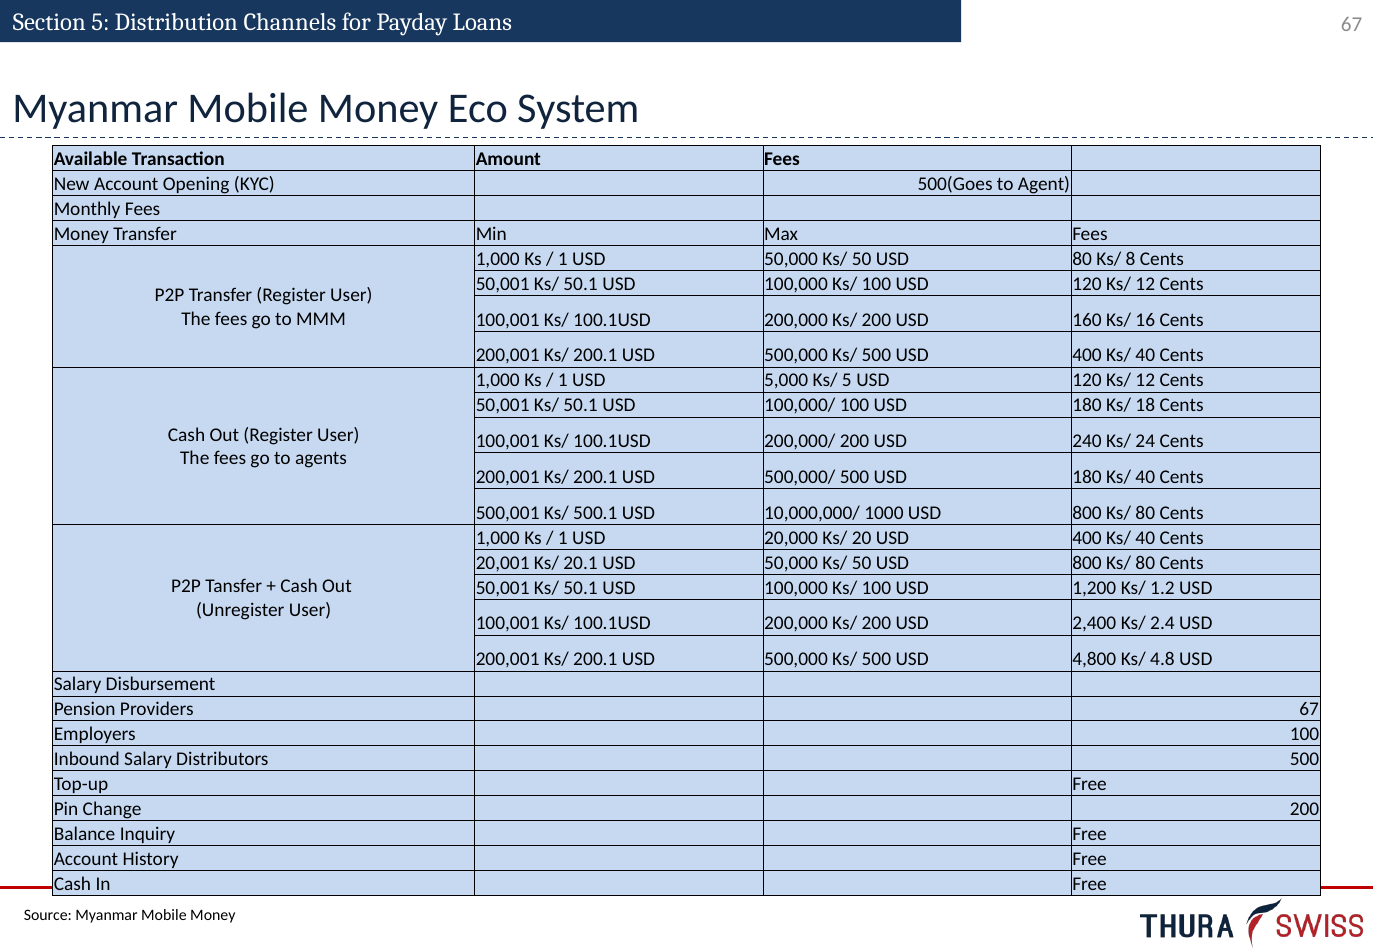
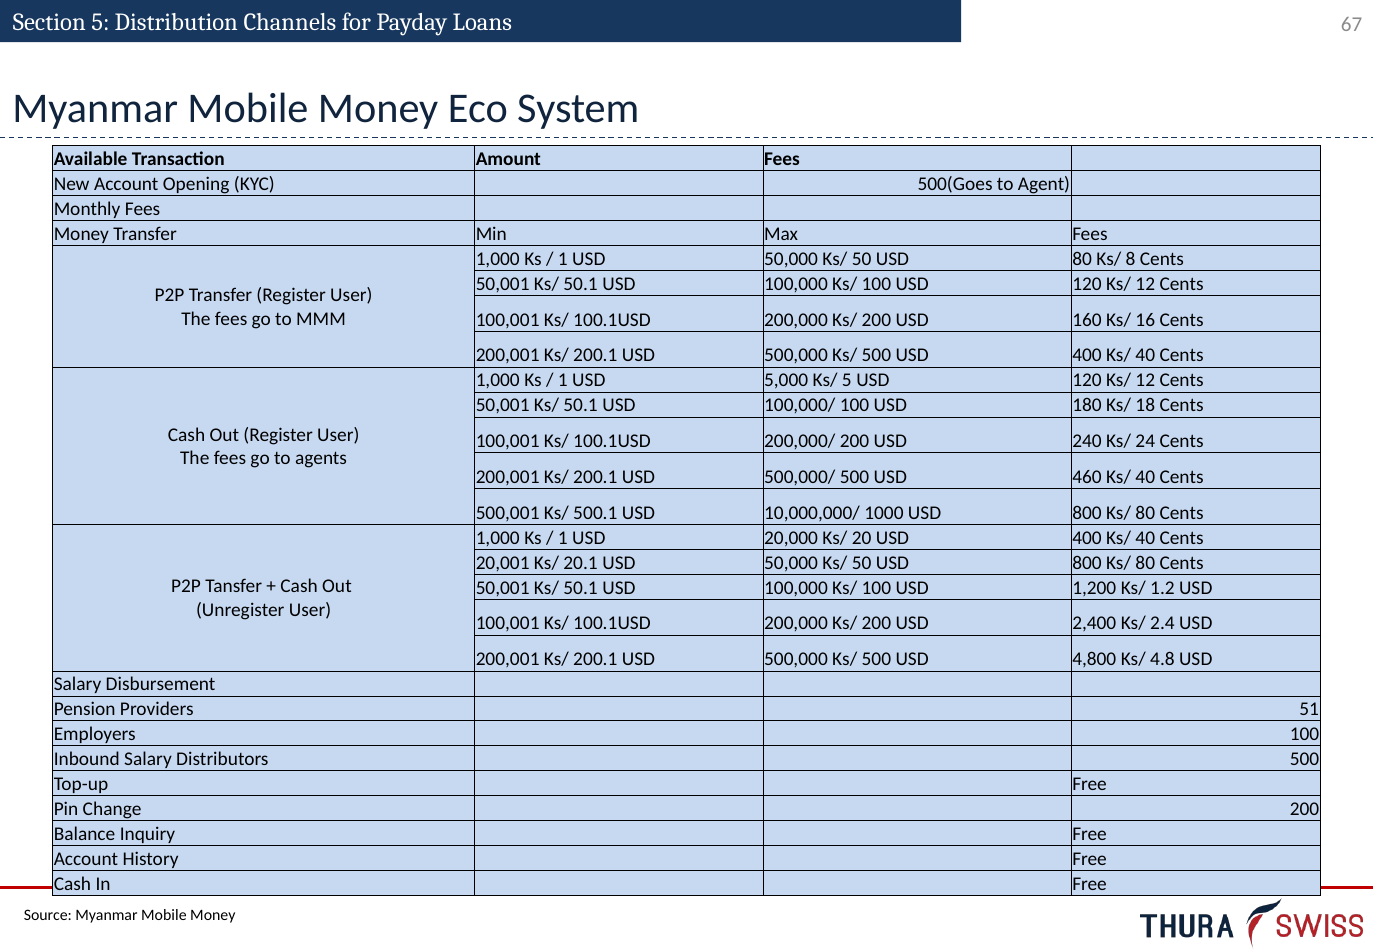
500 USD 180: 180 -> 460
Providers 67: 67 -> 51
